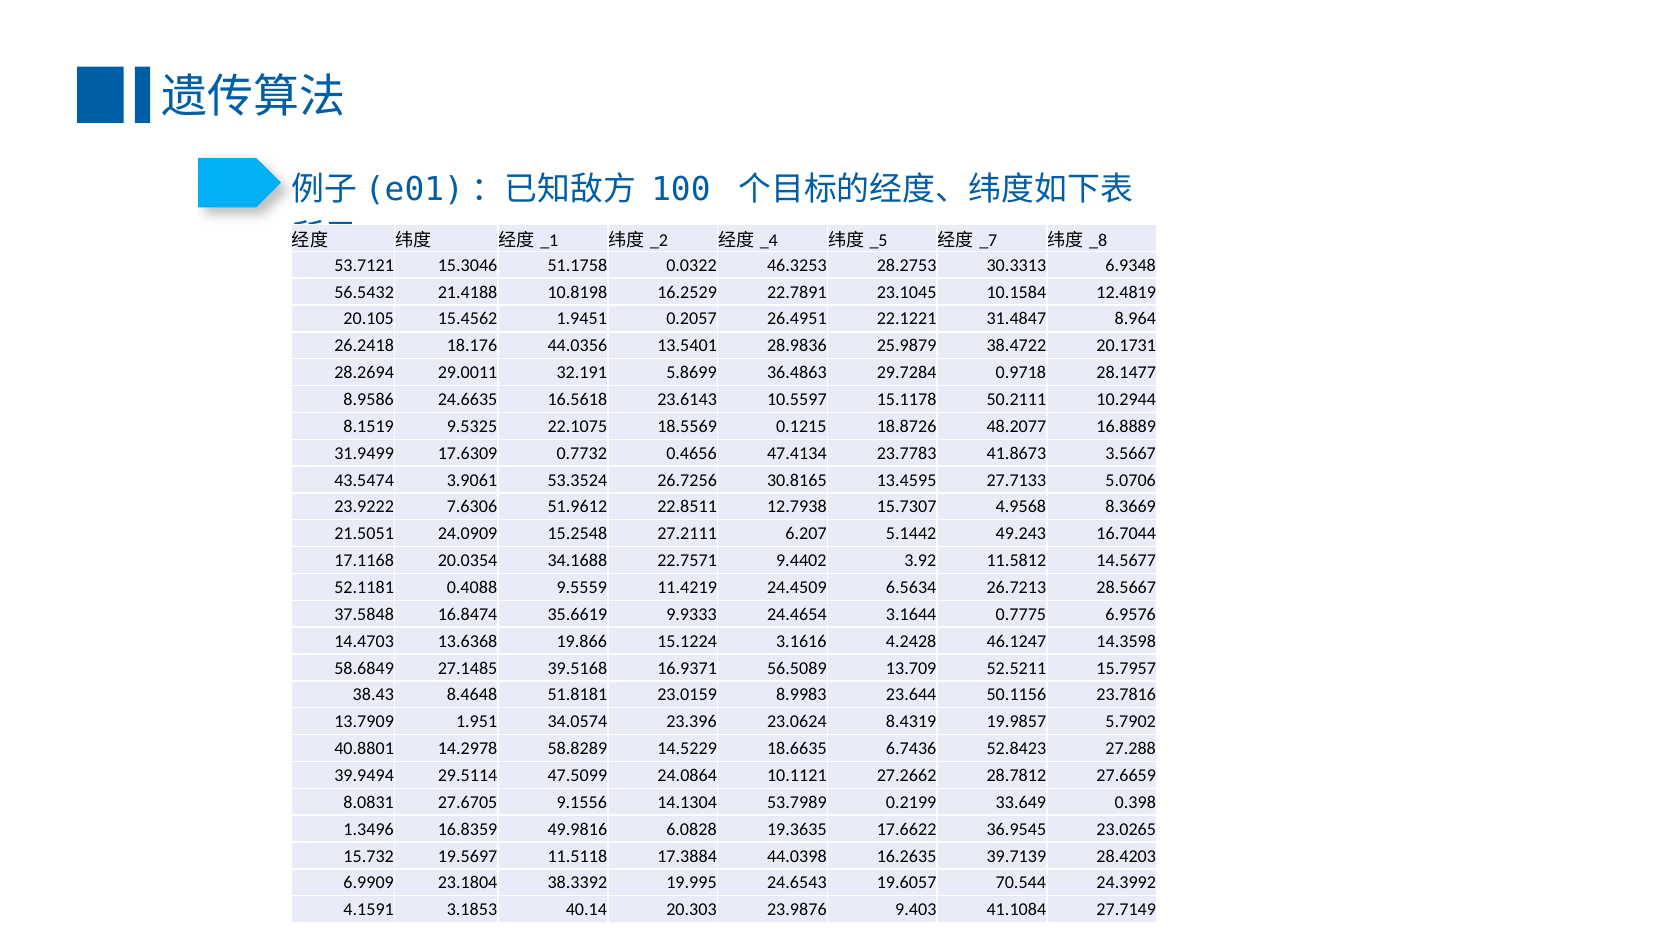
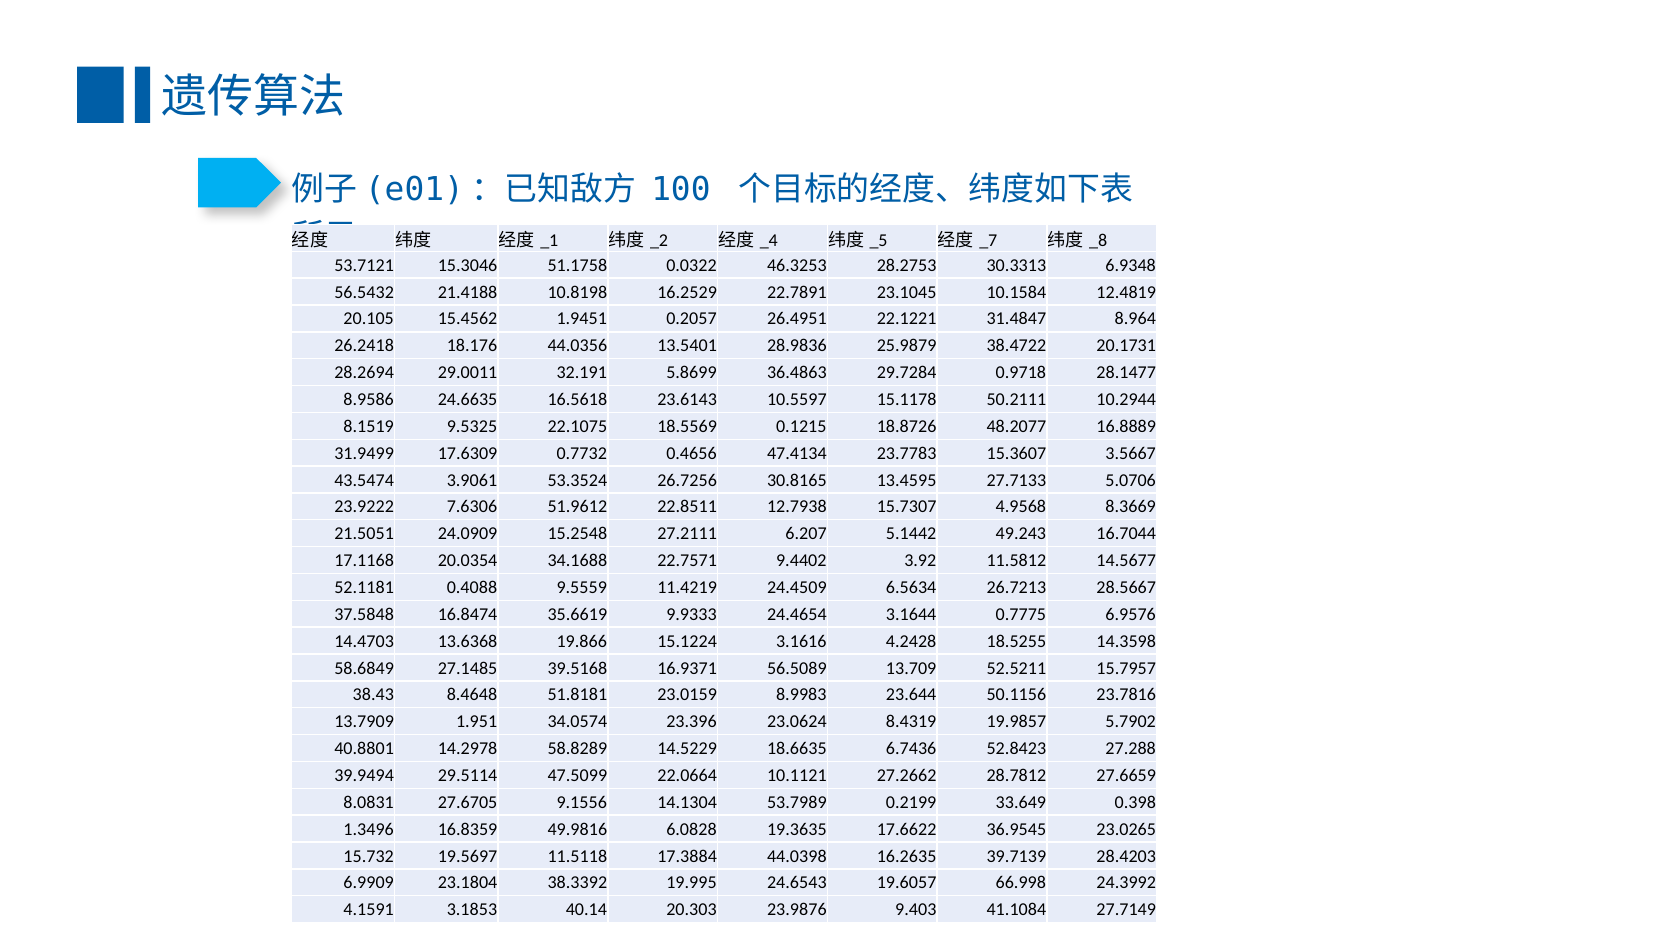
41.8673: 41.8673 -> 15.3607
46.1247: 46.1247 -> 18.5255
24.0864: 24.0864 -> 22.0664
70.544: 70.544 -> 66.998
